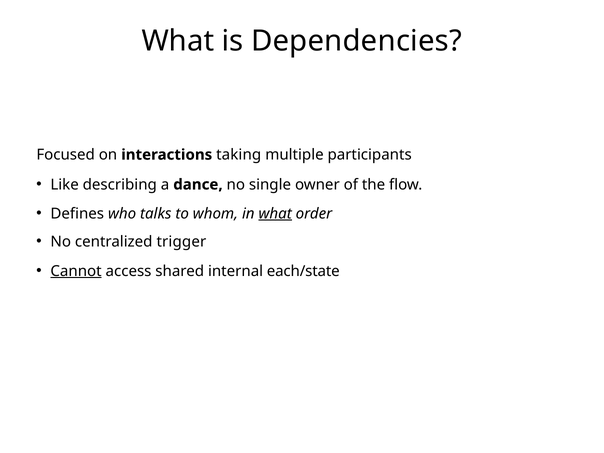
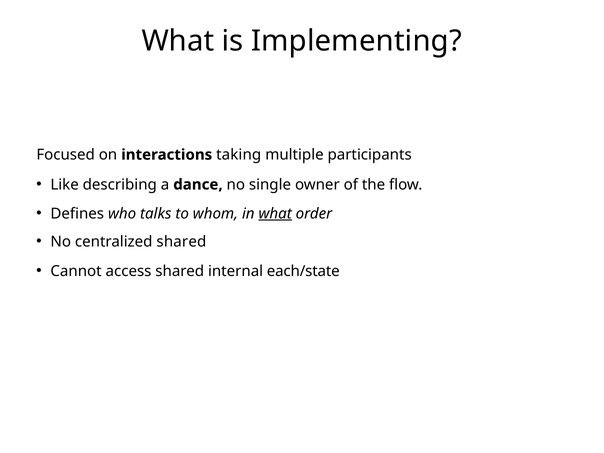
Dependencies: Dependencies -> Implementing
centralized trigger: trigger -> shared
Cannot underline: present -> none
